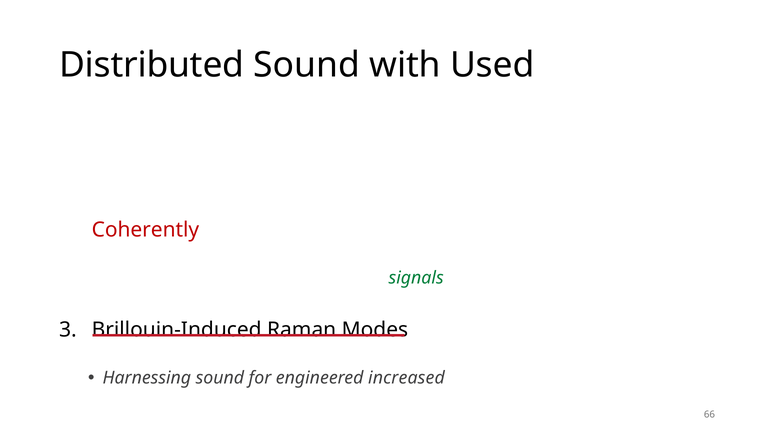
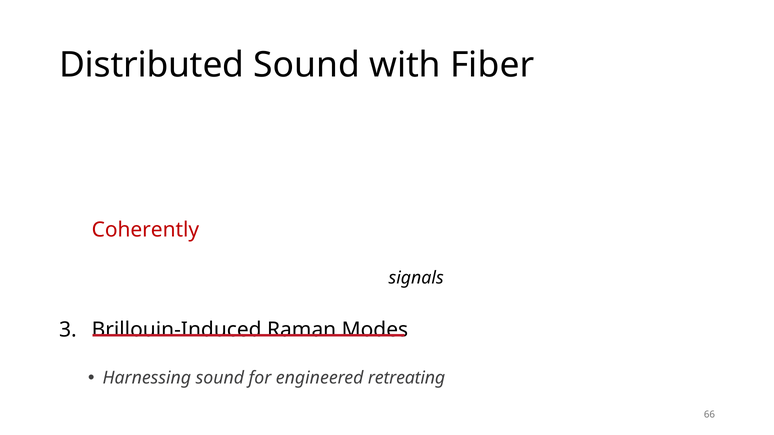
with Used: Used -> Fiber
signals colour: green -> black
increased: increased -> retreating
